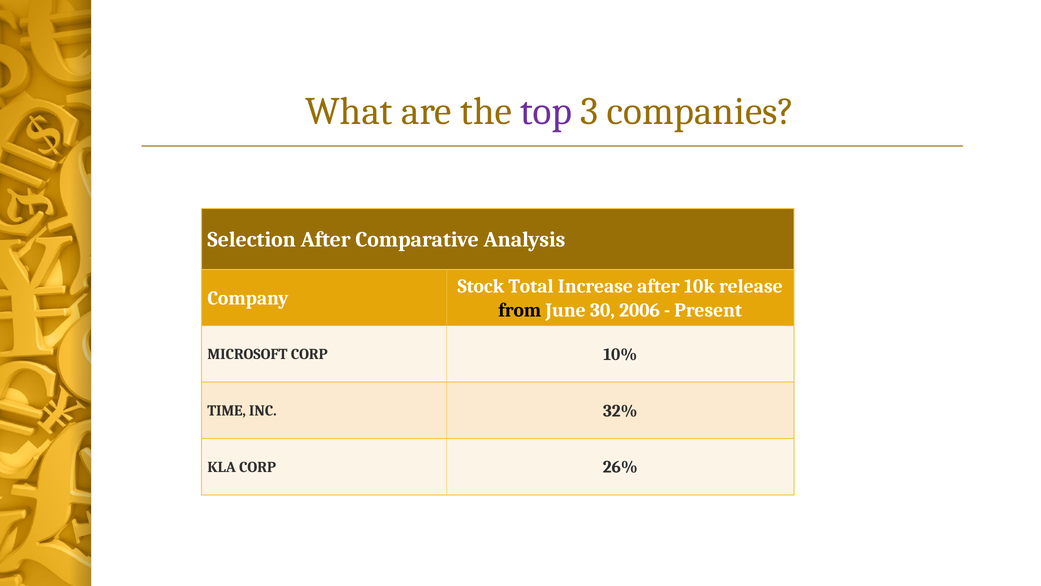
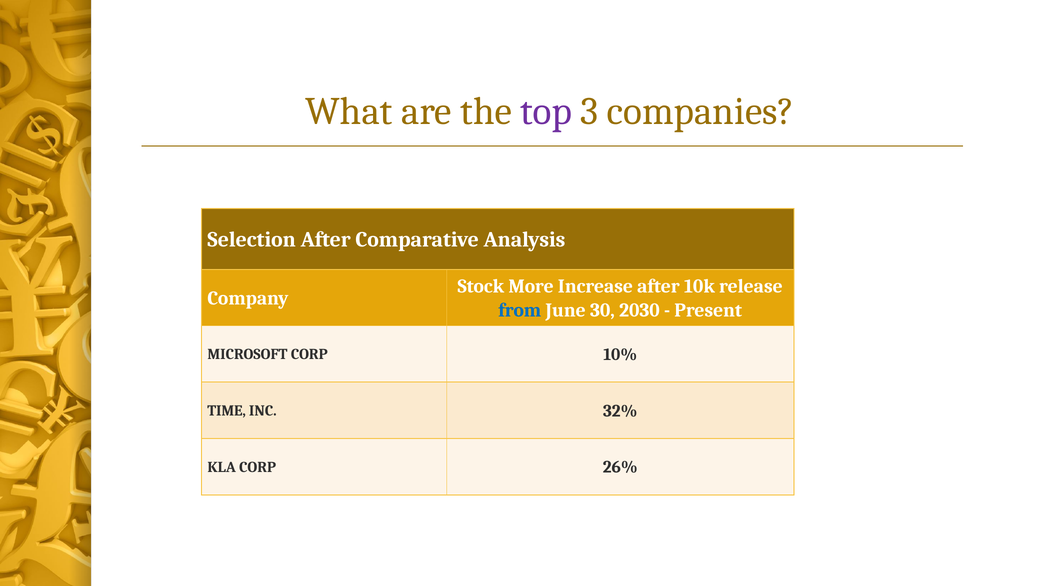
Total: Total -> More
from colour: black -> blue
2006: 2006 -> 2030
